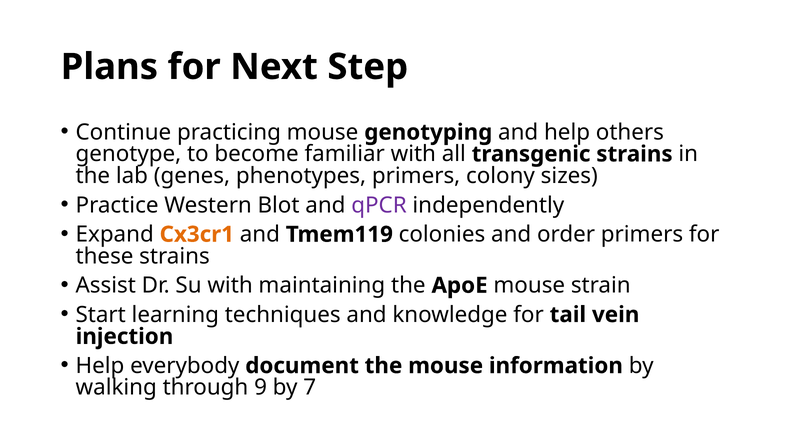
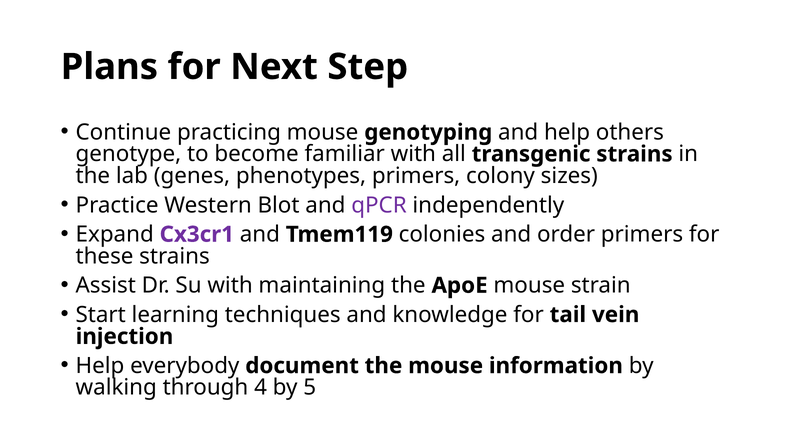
Cx3cr1 colour: orange -> purple
9: 9 -> 4
7: 7 -> 5
